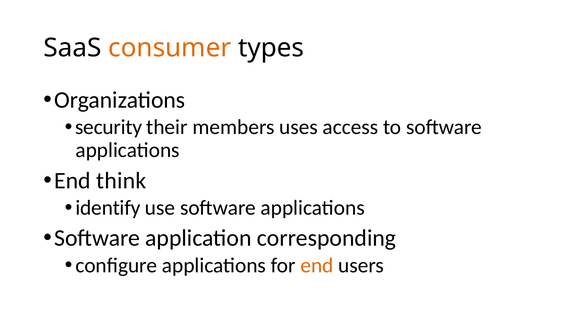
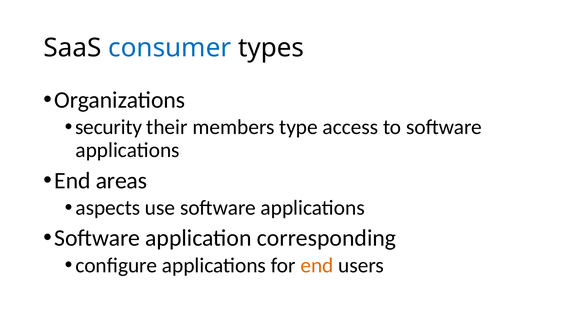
consumer colour: orange -> blue
uses: uses -> type
think: think -> areas
identify: identify -> aspects
